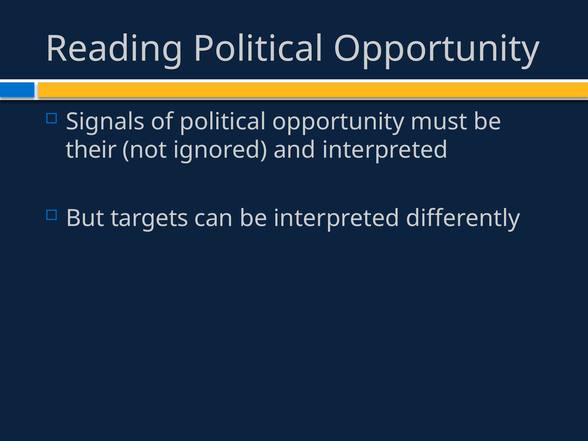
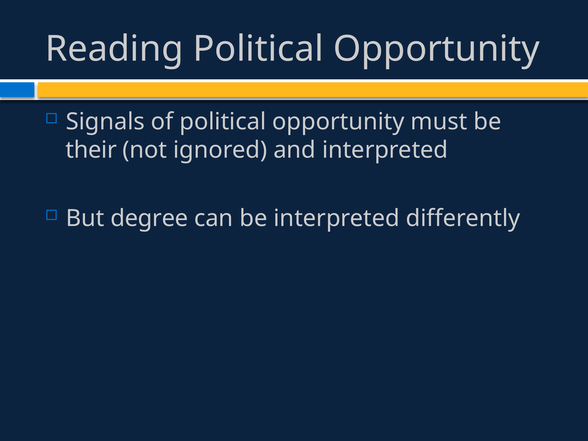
targets: targets -> degree
